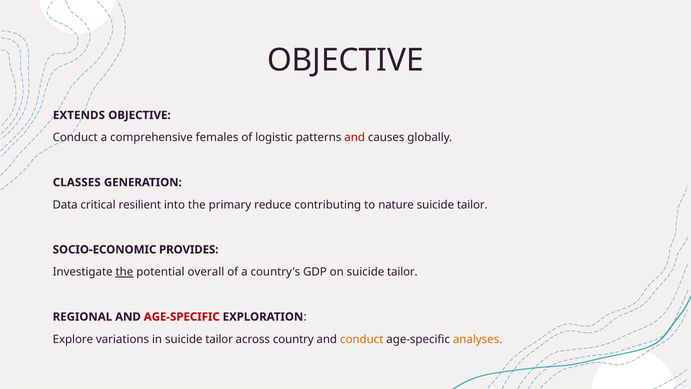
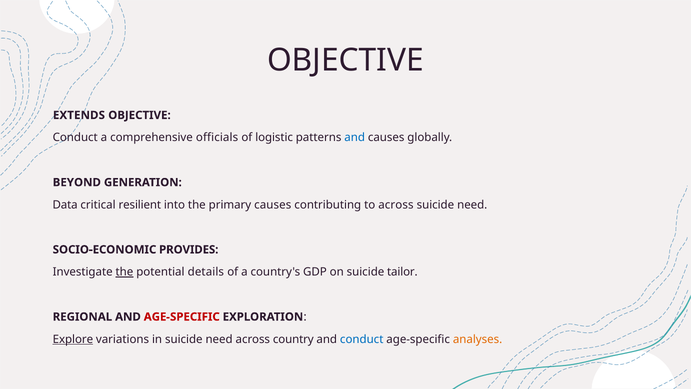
females: females -> officials
and at (355, 138) colour: red -> blue
CLASSES: CLASSES -> BEYOND
primary reduce: reduce -> causes
to nature: nature -> across
tailor at (472, 205): tailor -> need
overall: overall -> details
Explore underline: none -> present
in suicide tailor: tailor -> need
conduct at (362, 339) colour: orange -> blue
